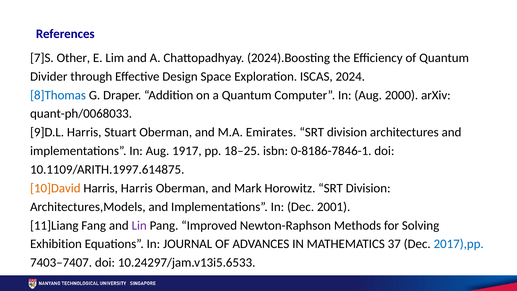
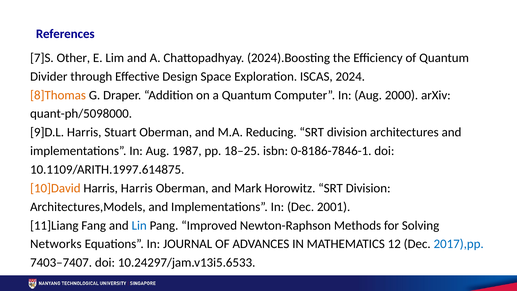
8]Thomas colour: blue -> orange
quant-ph/0068033: quant-ph/0068033 -> quant-ph/5098000
Emirates: Emirates -> Reducing
1917: 1917 -> 1987
Lin colour: purple -> blue
Exhibition: Exhibition -> Networks
37: 37 -> 12
